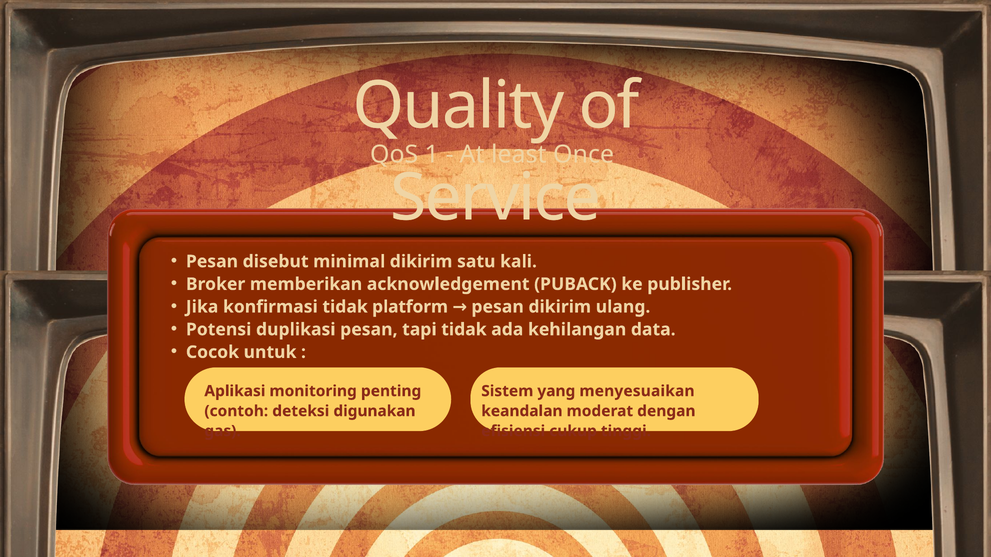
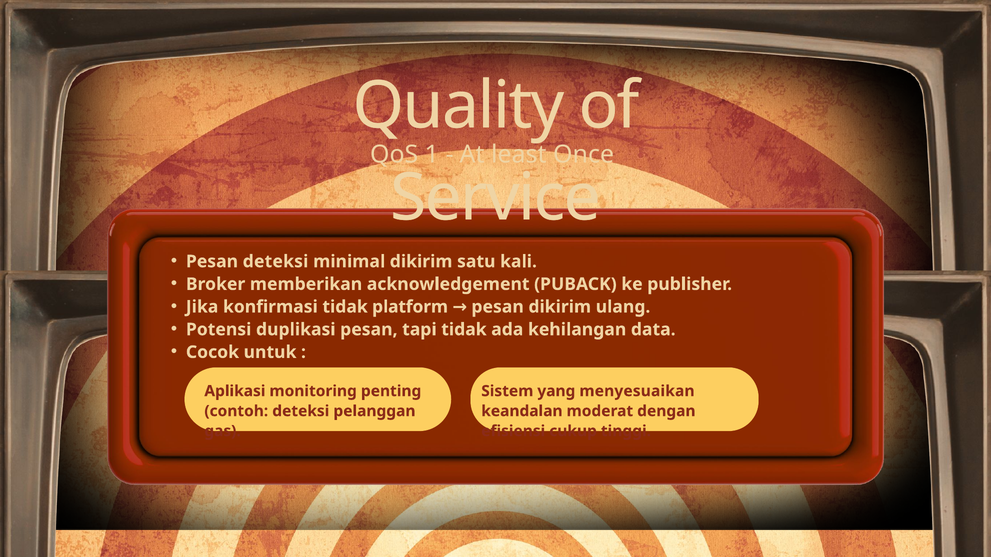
Pesan disebut: disebut -> deteksi
digunakan: digunakan -> pelanggan
